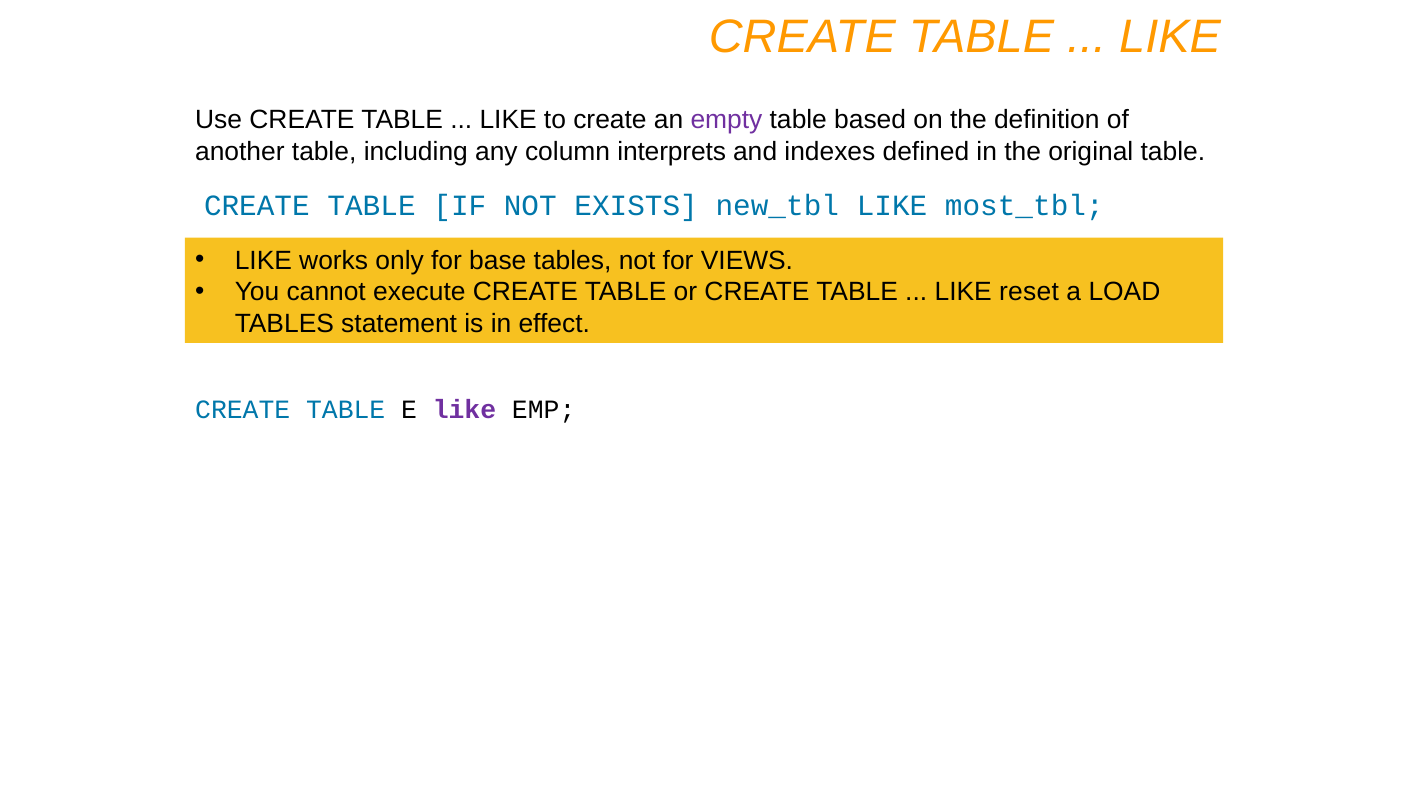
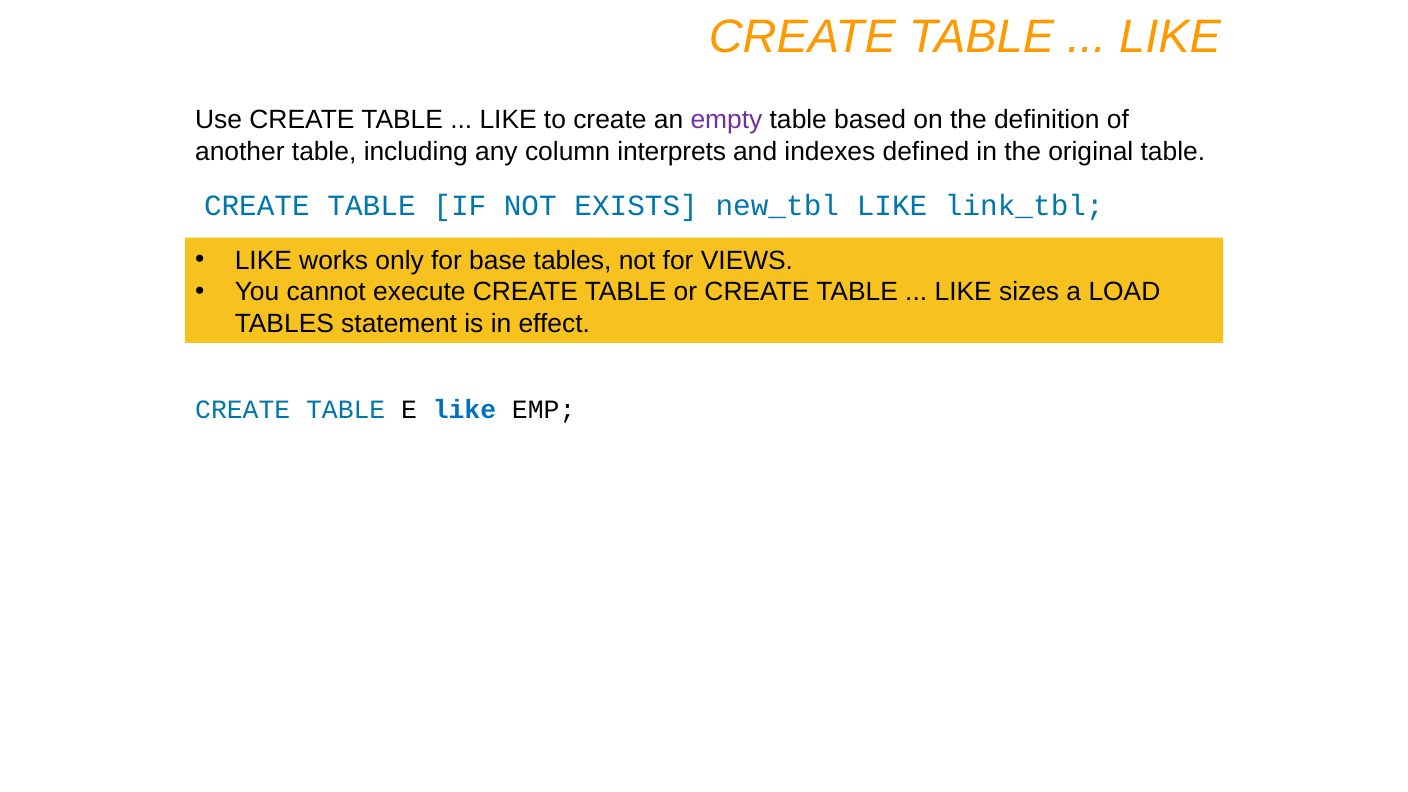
most_tbl: most_tbl -> link_tbl
reset: reset -> sizes
like at (464, 410) colour: purple -> blue
